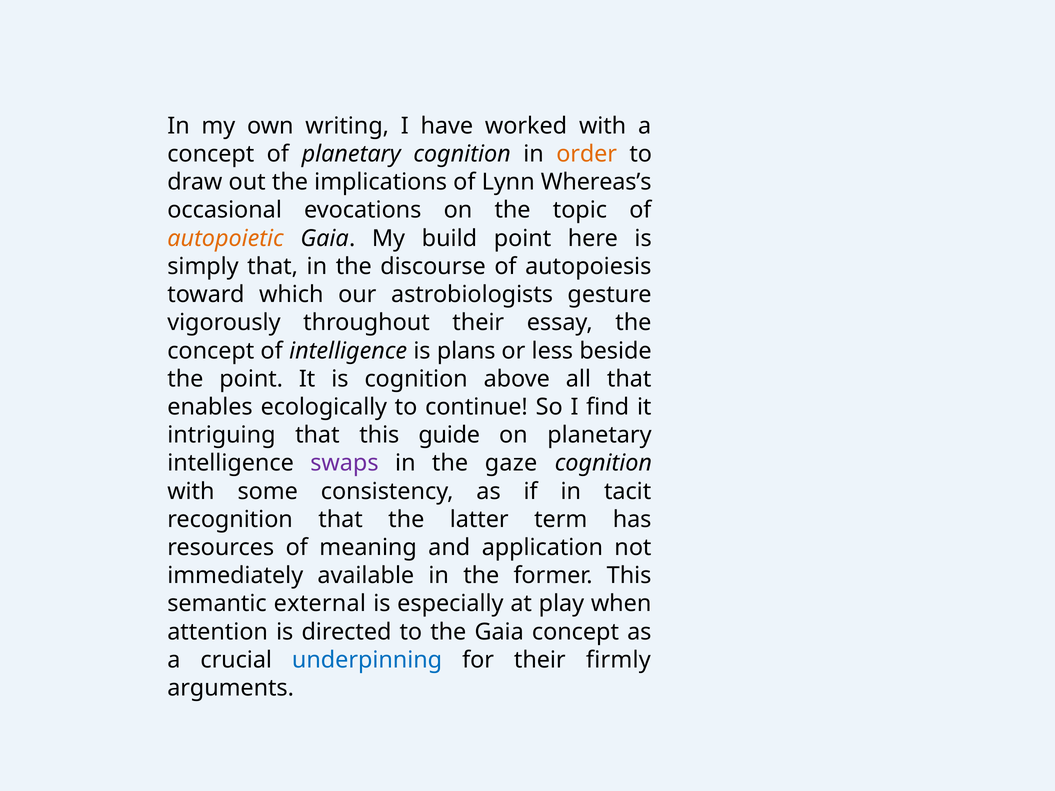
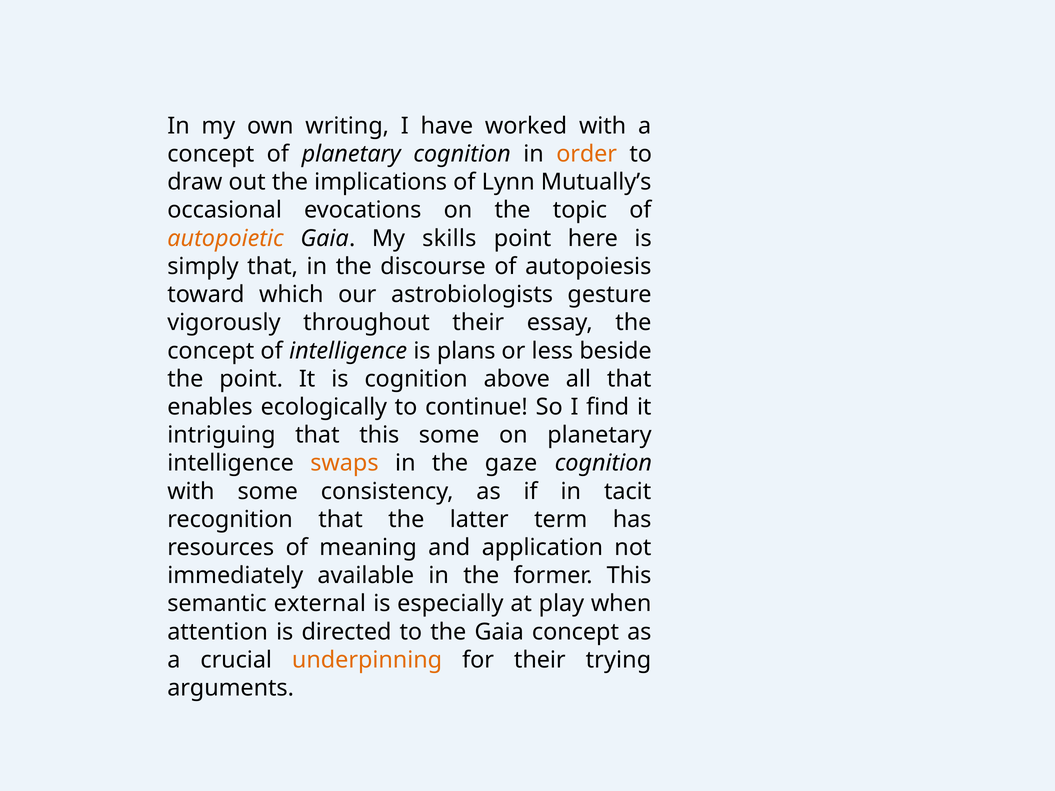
Whereas’s: Whereas’s -> Mutually’s
build: build -> skills
this guide: guide -> some
swaps colour: purple -> orange
underpinning colour: blue -> orange
firmly: firmly -> trying
